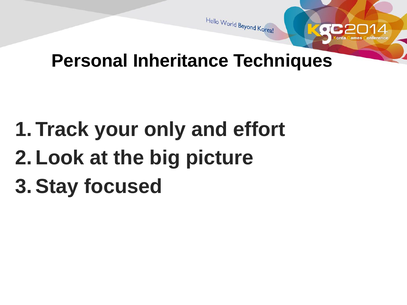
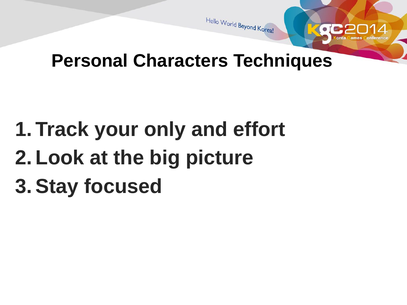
Inheritance: Inheritance -> Characters
